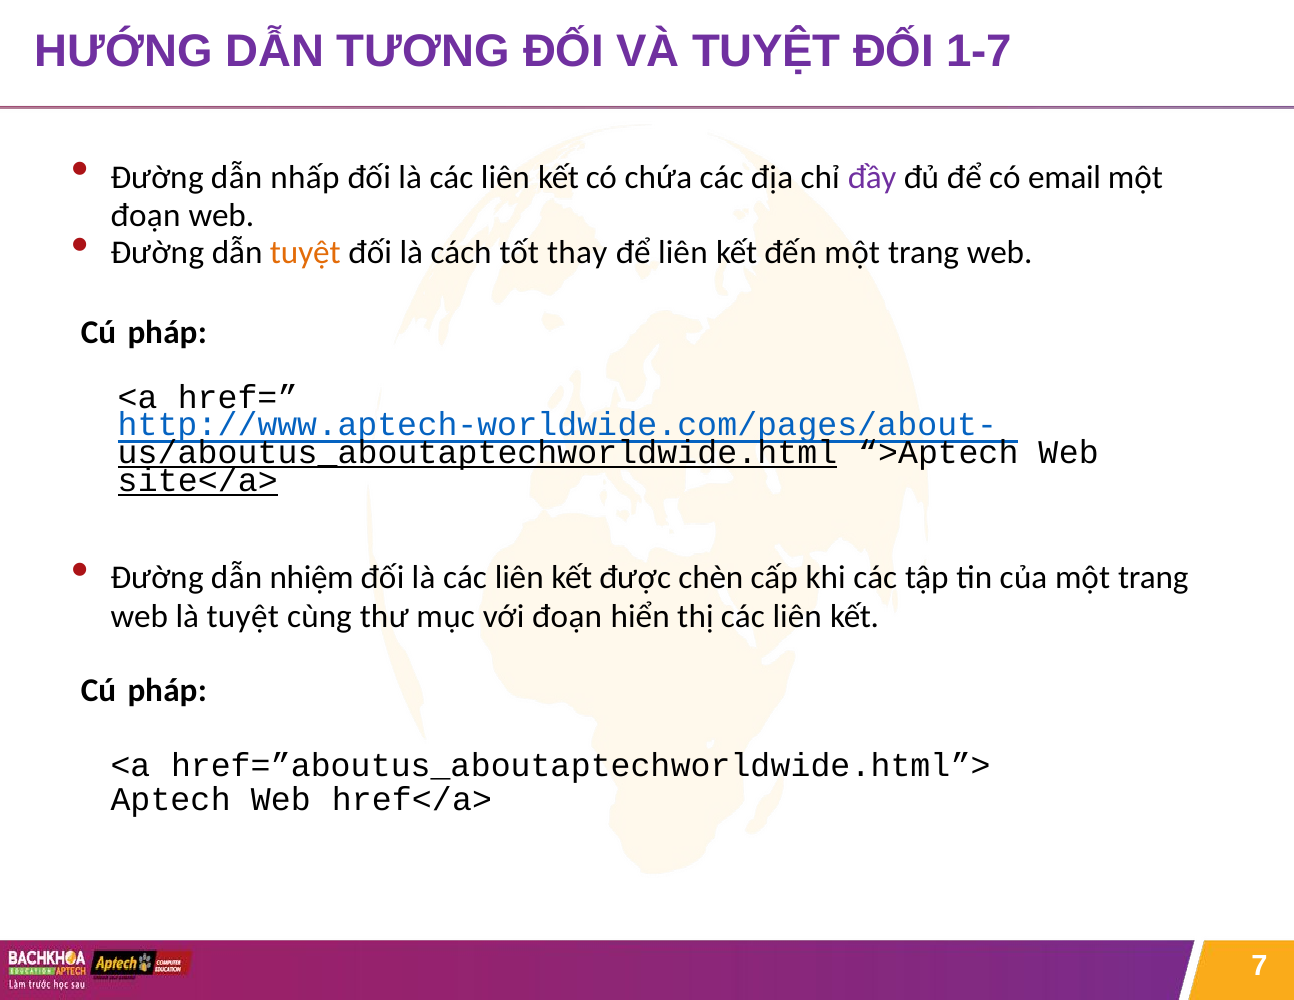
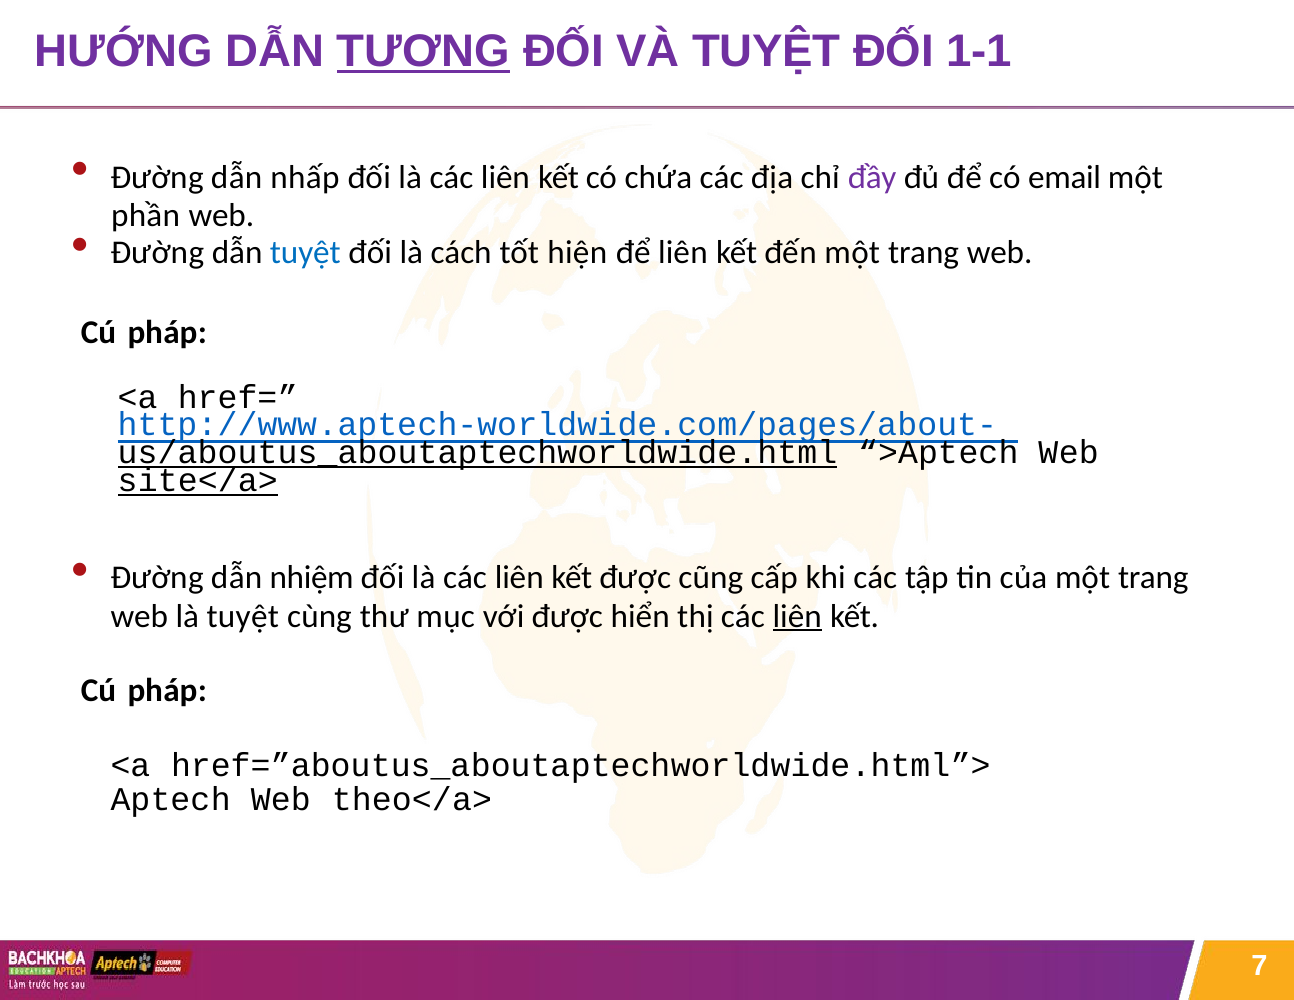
TƯƠNG underline: none -> present
1-7: 1-7 -> 1-1
đoạn at (146, 215): đoạn -> phần
tuyệt at (305, 253) colour: orange -> blue
thay: thay -> hiện
chèn: chèn -> cũng
với đoạn: đoạn -> được
liên at (797, 616) underline: none -> present
href</a>: href</a> -> theo</a>
